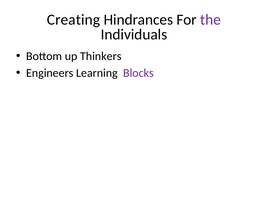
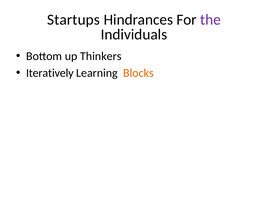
Creating: Creating -> Startups
Engineers: Engineers -> Iteratively
Blocks colour: purple -> orange
